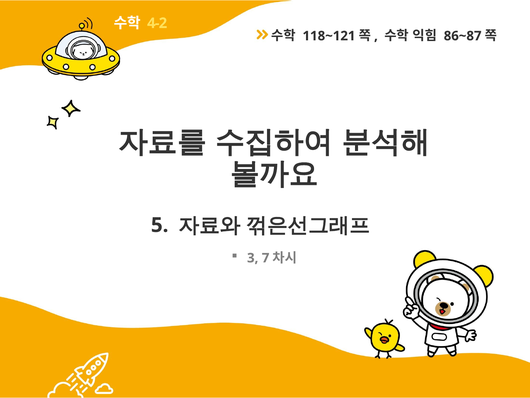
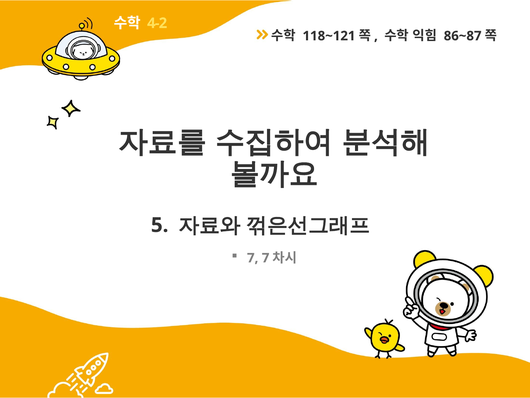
3 at (253, 258): 3 -> 7
